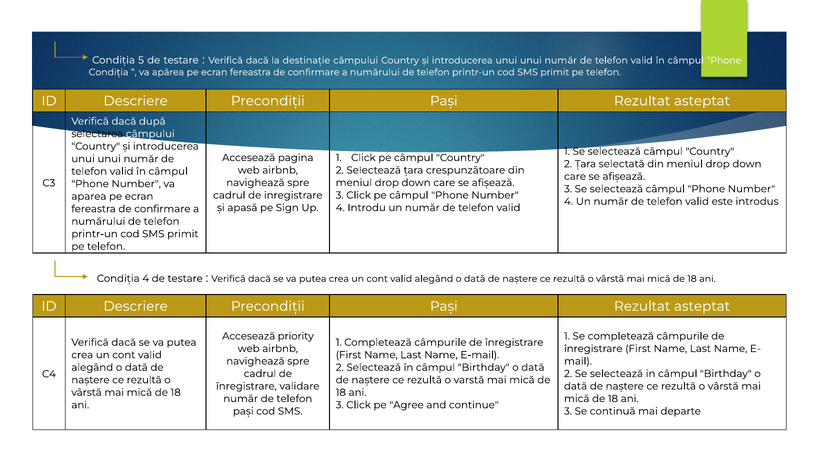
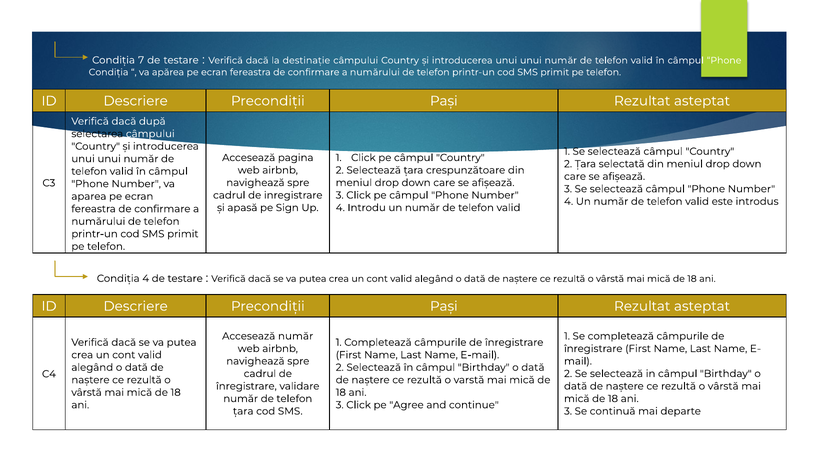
5: 5 -> 7
Accesează priority: priority -> număr
pași at (243, 411): pași -> țara
